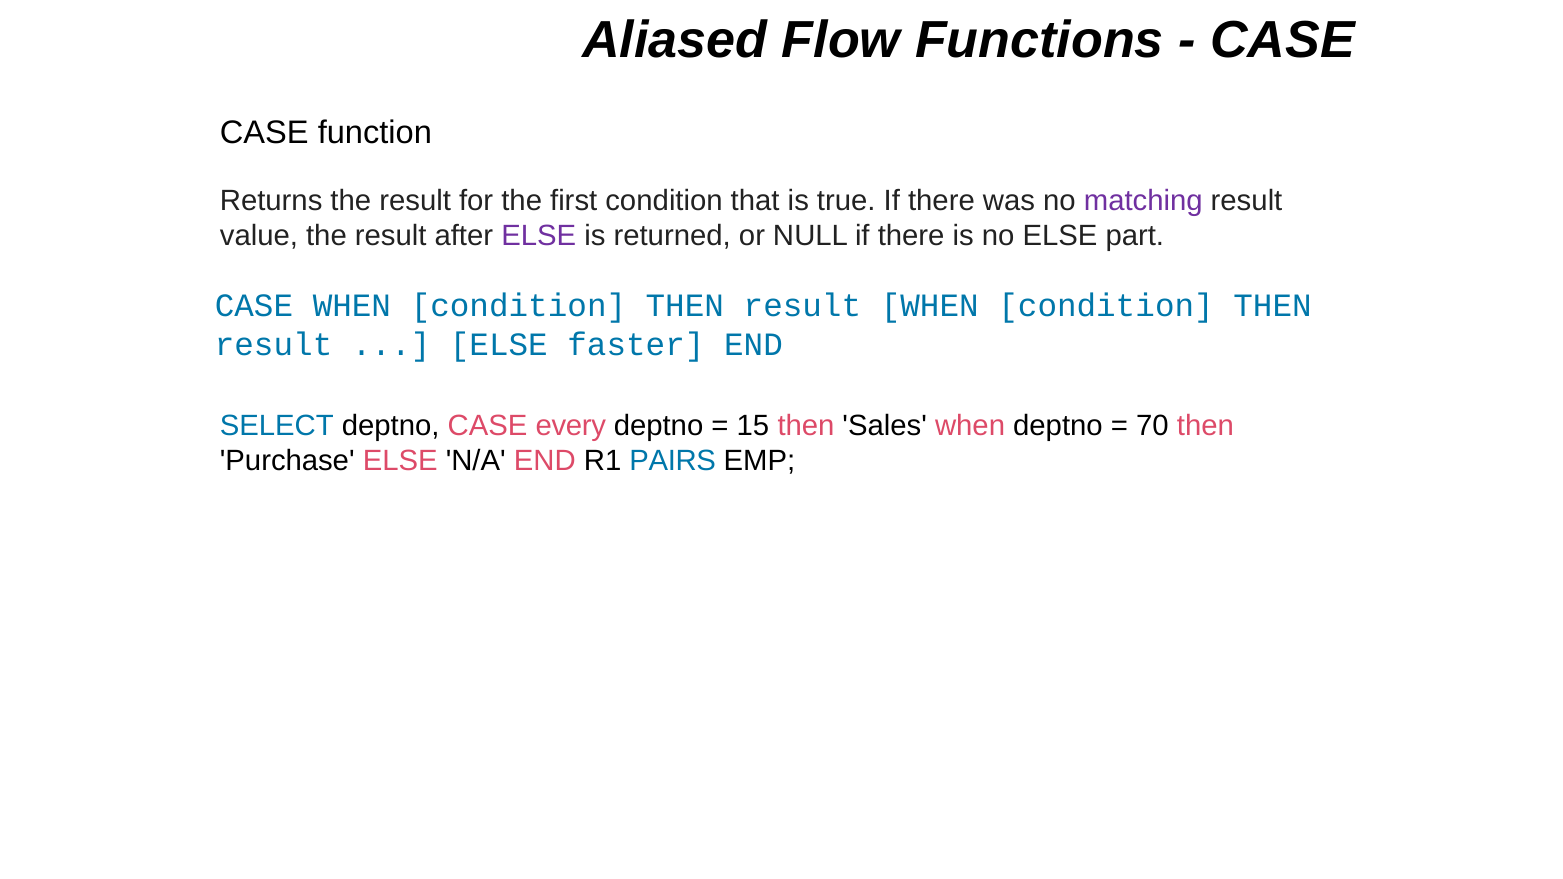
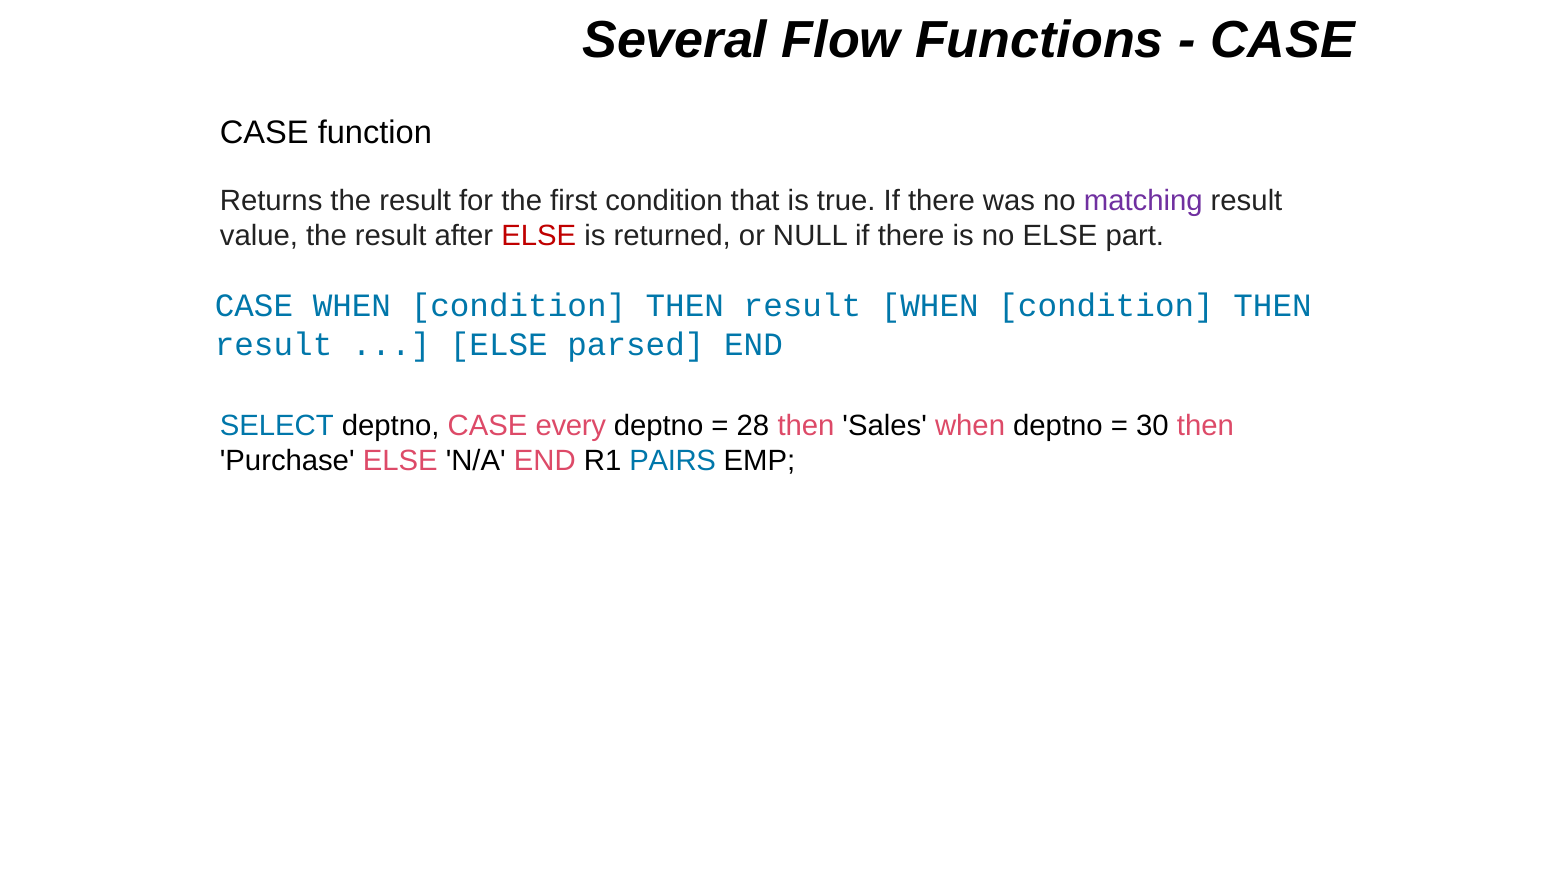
Aliased: Aliased -> Several
ELSE at (539, 236) colour: purple -> red
faster: faster -> parsed
15: 15 -> 28
70: 70 -> 30
